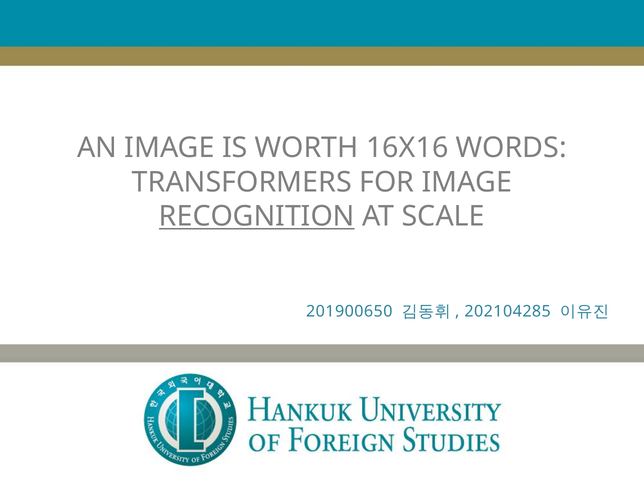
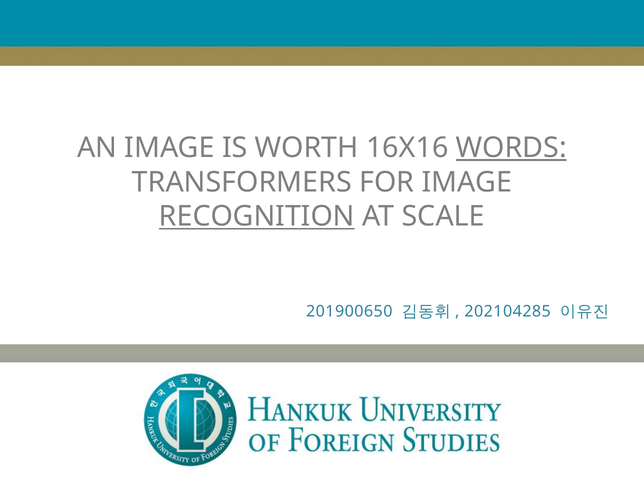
WORDS underline: none -> present
